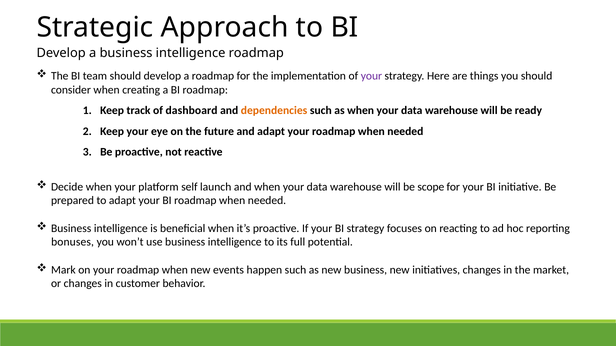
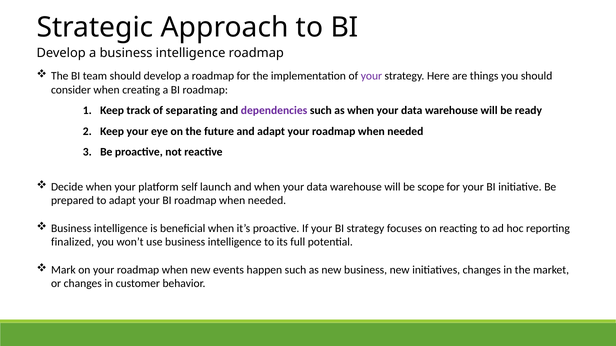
dashboard: dashboard -> separating
dependencies colour: orange -> purple
bonuses: bonuses -> finalized
